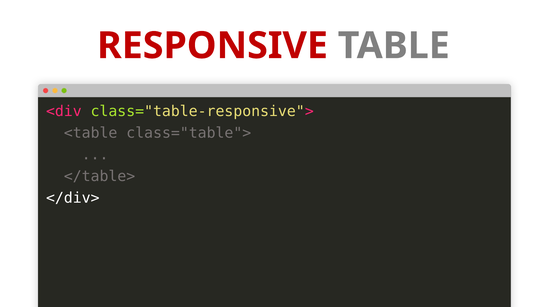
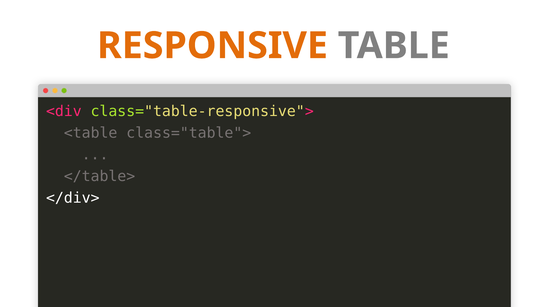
RESPONSIVE colour: red -> orange
